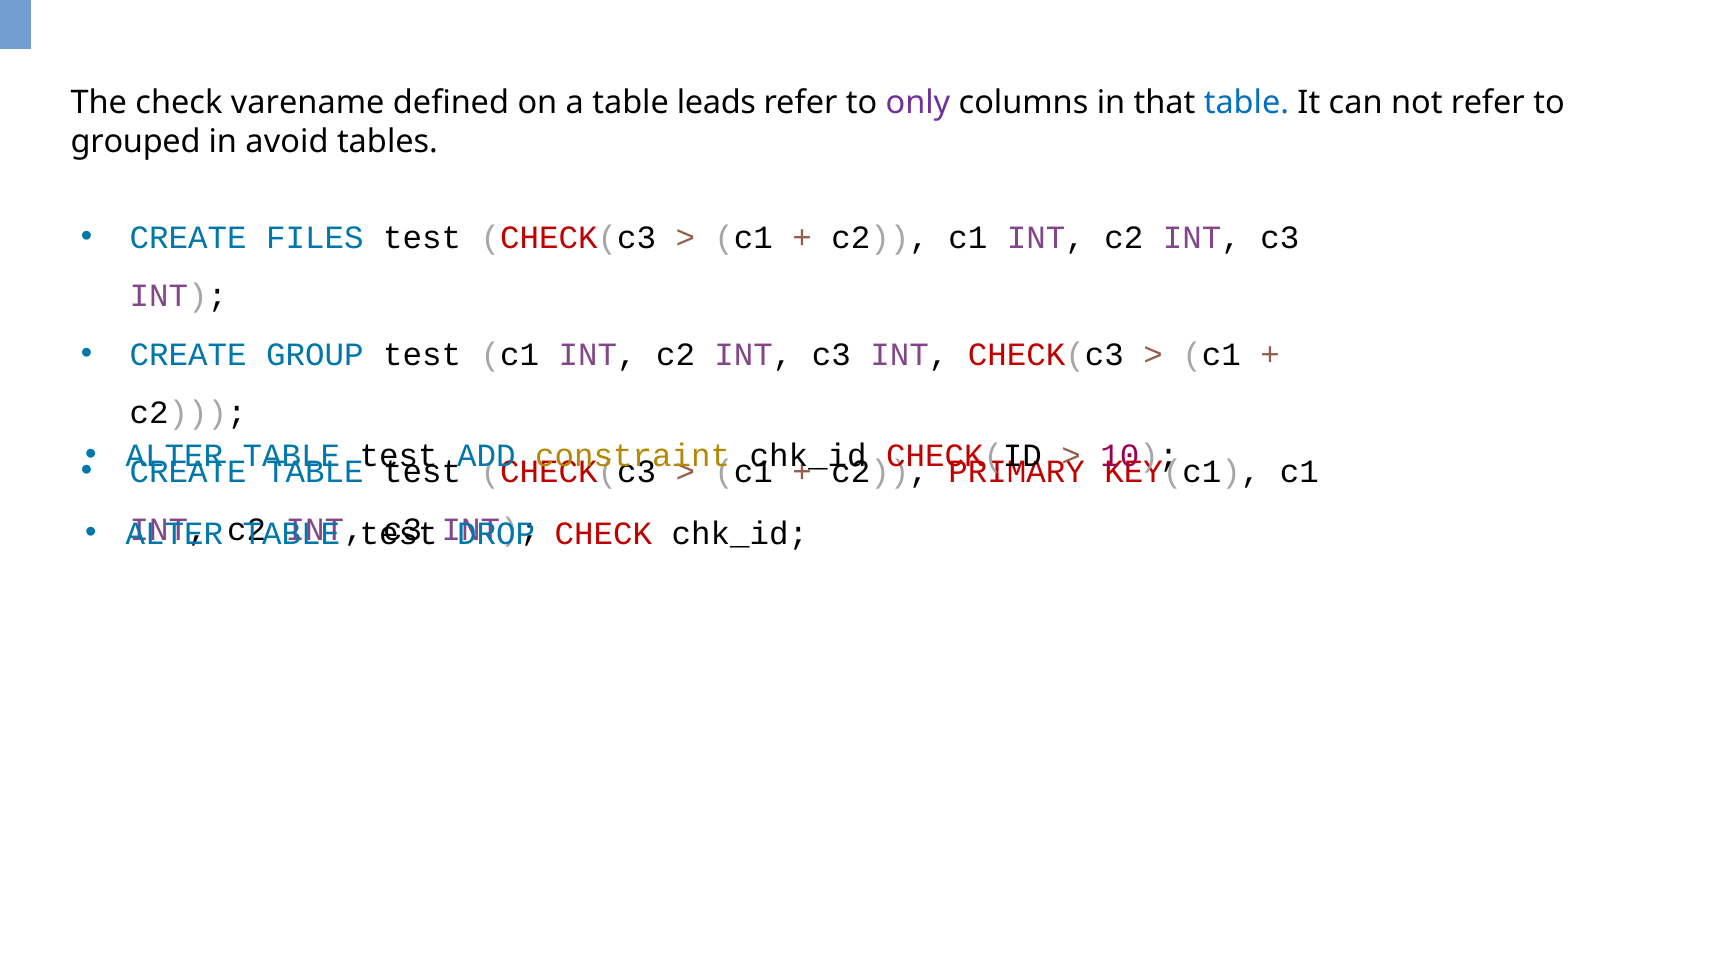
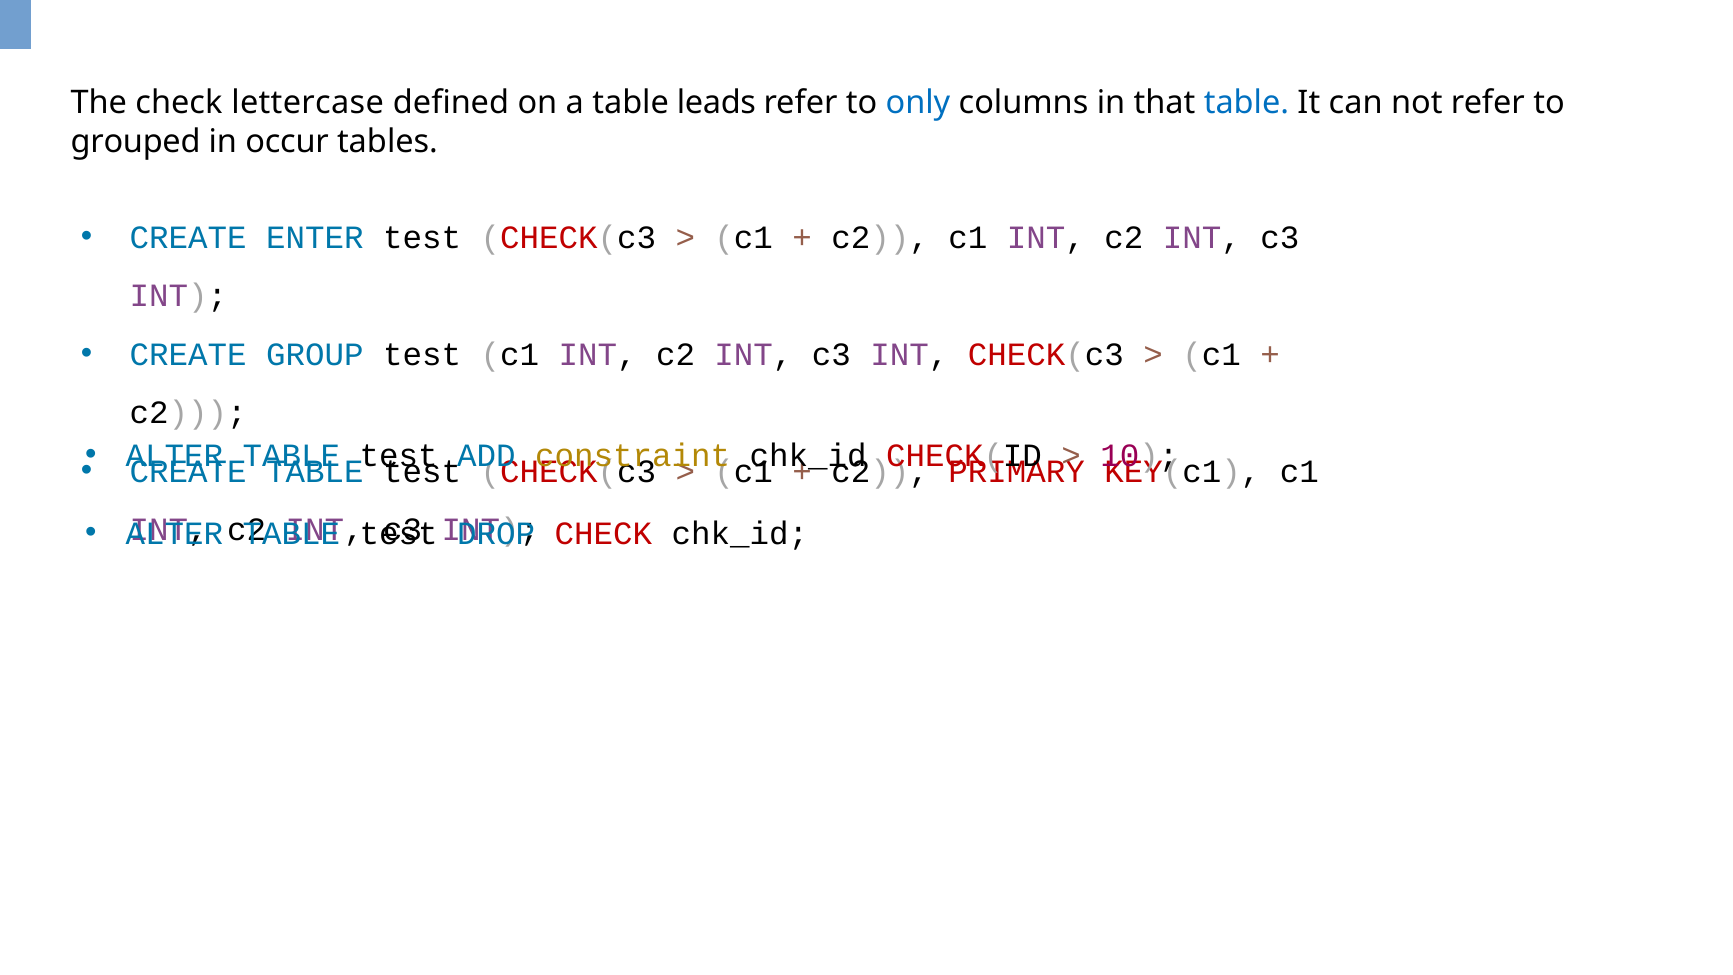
varename: varename -> lettercase
only colour: purple -> blue
avoid: avoid -> occur
FILES: FILES -> ENTER
